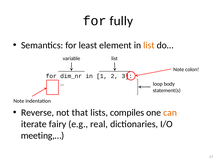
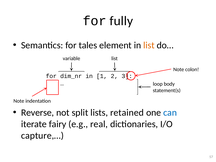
least: least -> tales
that: that -> split
compiles: compiles -> retained
can colour: orange -> blue
meeting,…: meeting,… -> capture,…
